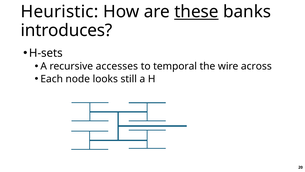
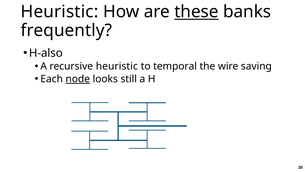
introduces: introduces -> frequently
H-sets: H-sets -> H-also
recursive accesses: accesses -> heuristic
across: across -> saving
node underline: none -> present
